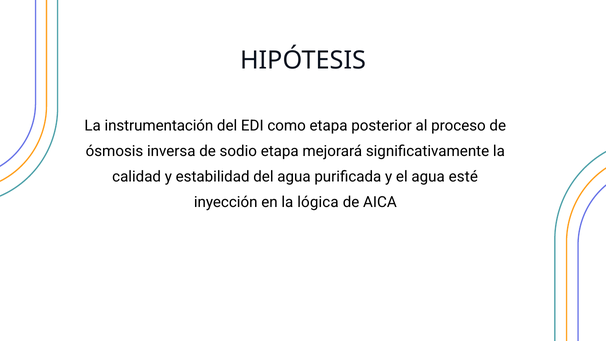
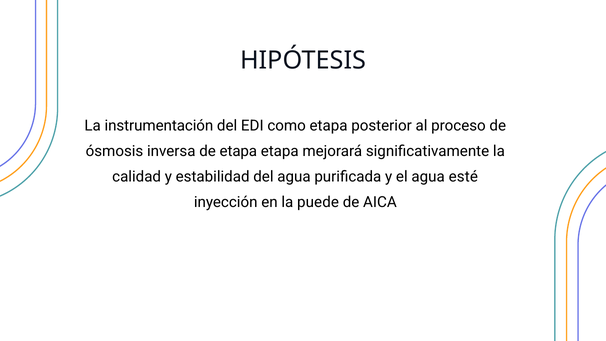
de sodio: sodio -> etapa
lógica: lógica -> puede
